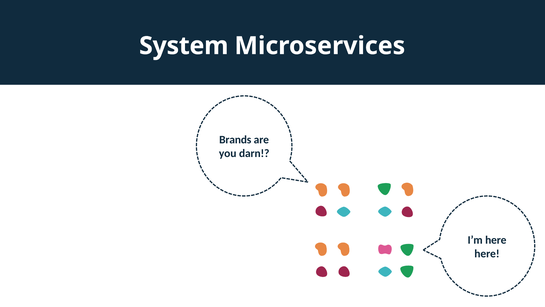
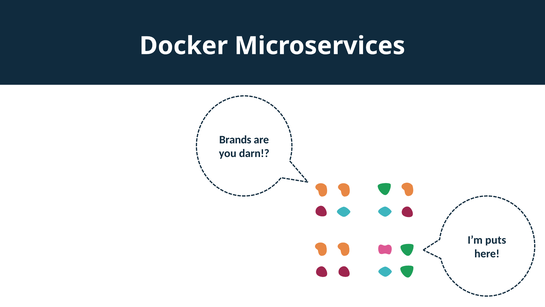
System: System -> Docker
I’m here: here -> puts
